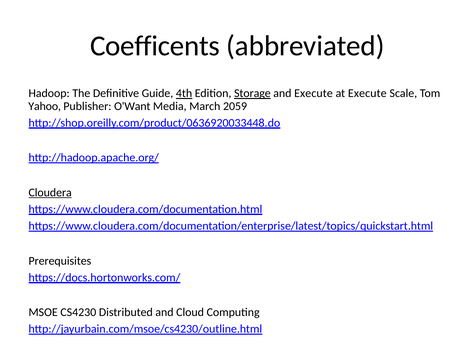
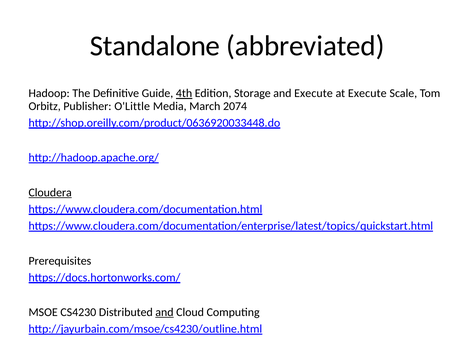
Coefficents: Coefficents -> Standalone
Storage underline: present -> none
Yahoo: Yahoo -> Orbitz
O'Want: O'Want -> O'Little
2059: 2059 -> 2074
and at (164, 313) underline: none -> present
